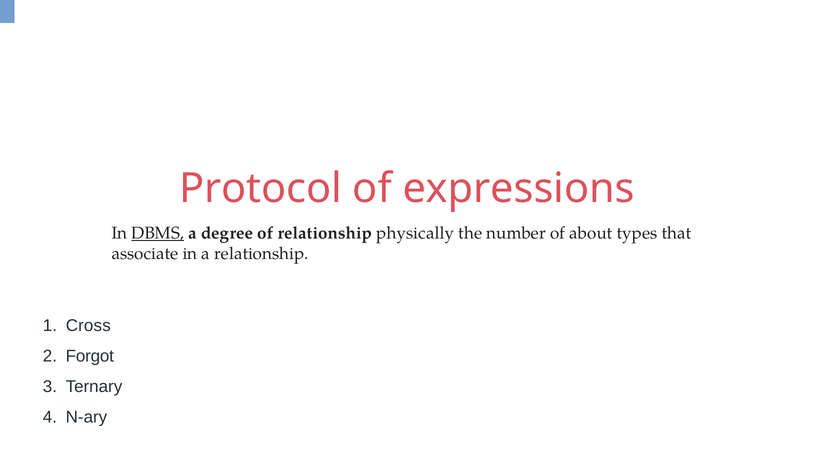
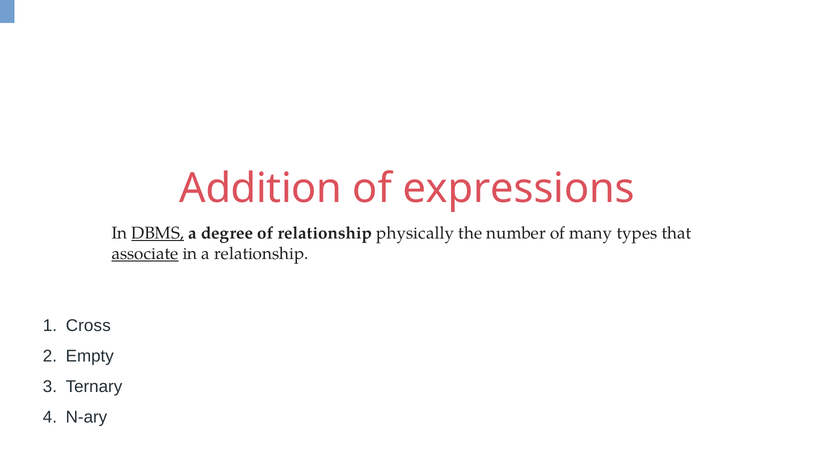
Protocol: Protocol -> Addition
about: about -> many
associate underline: none -> present
Forgot: Forgot -> Empty
